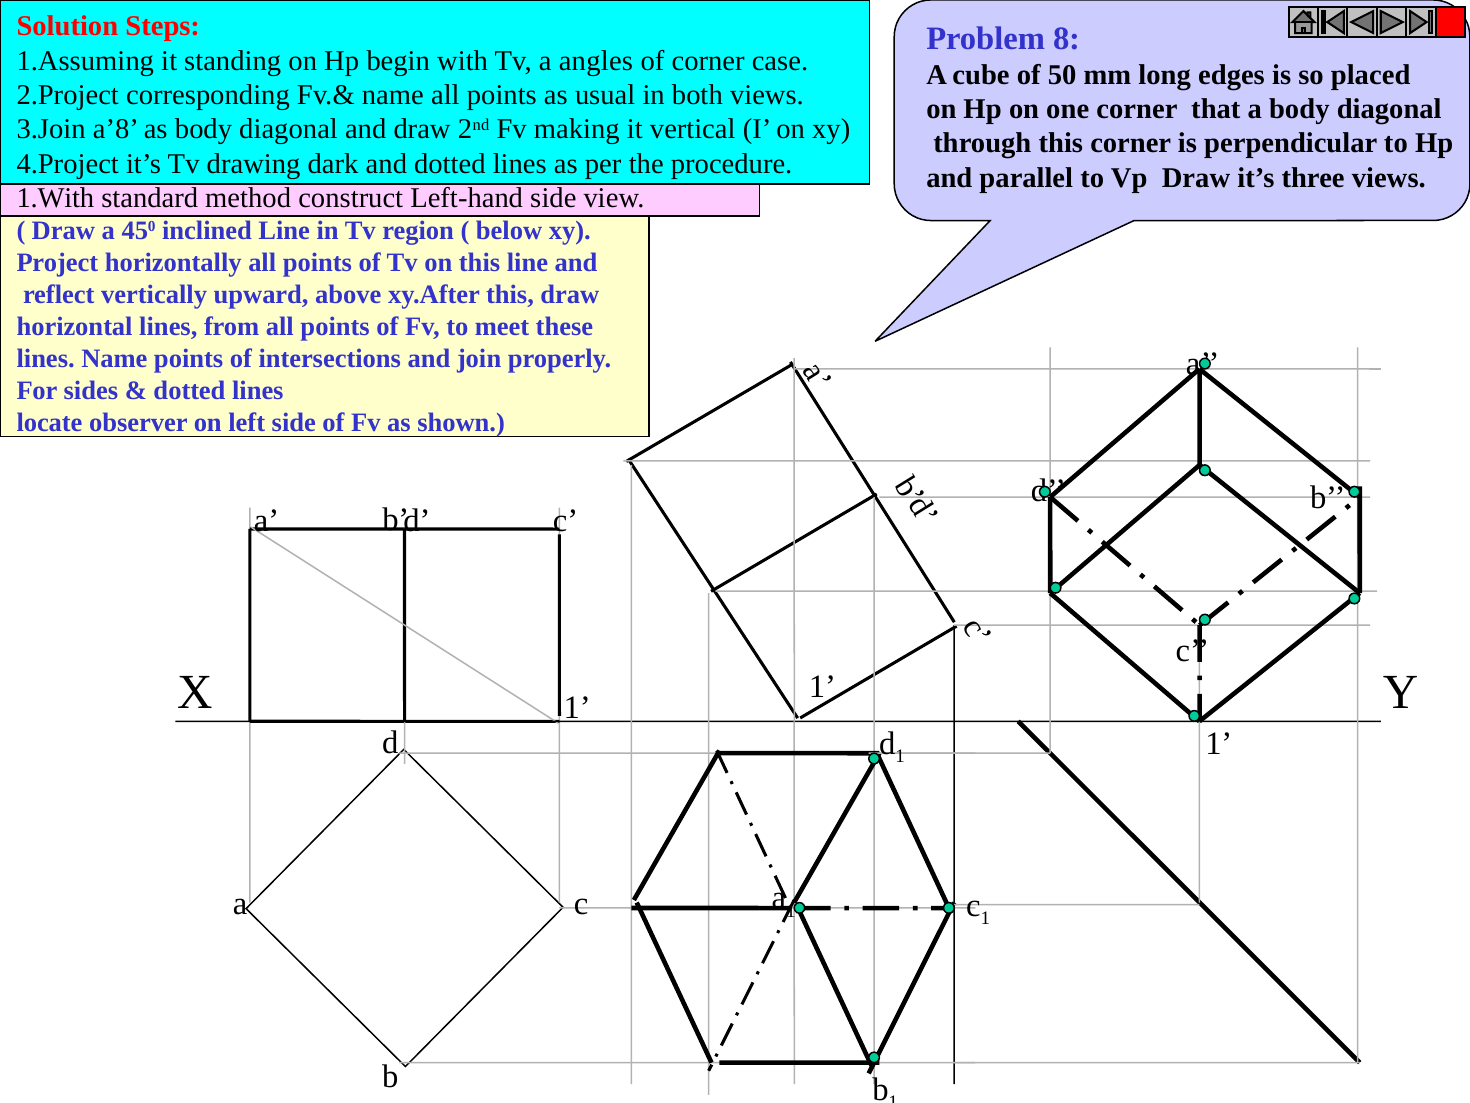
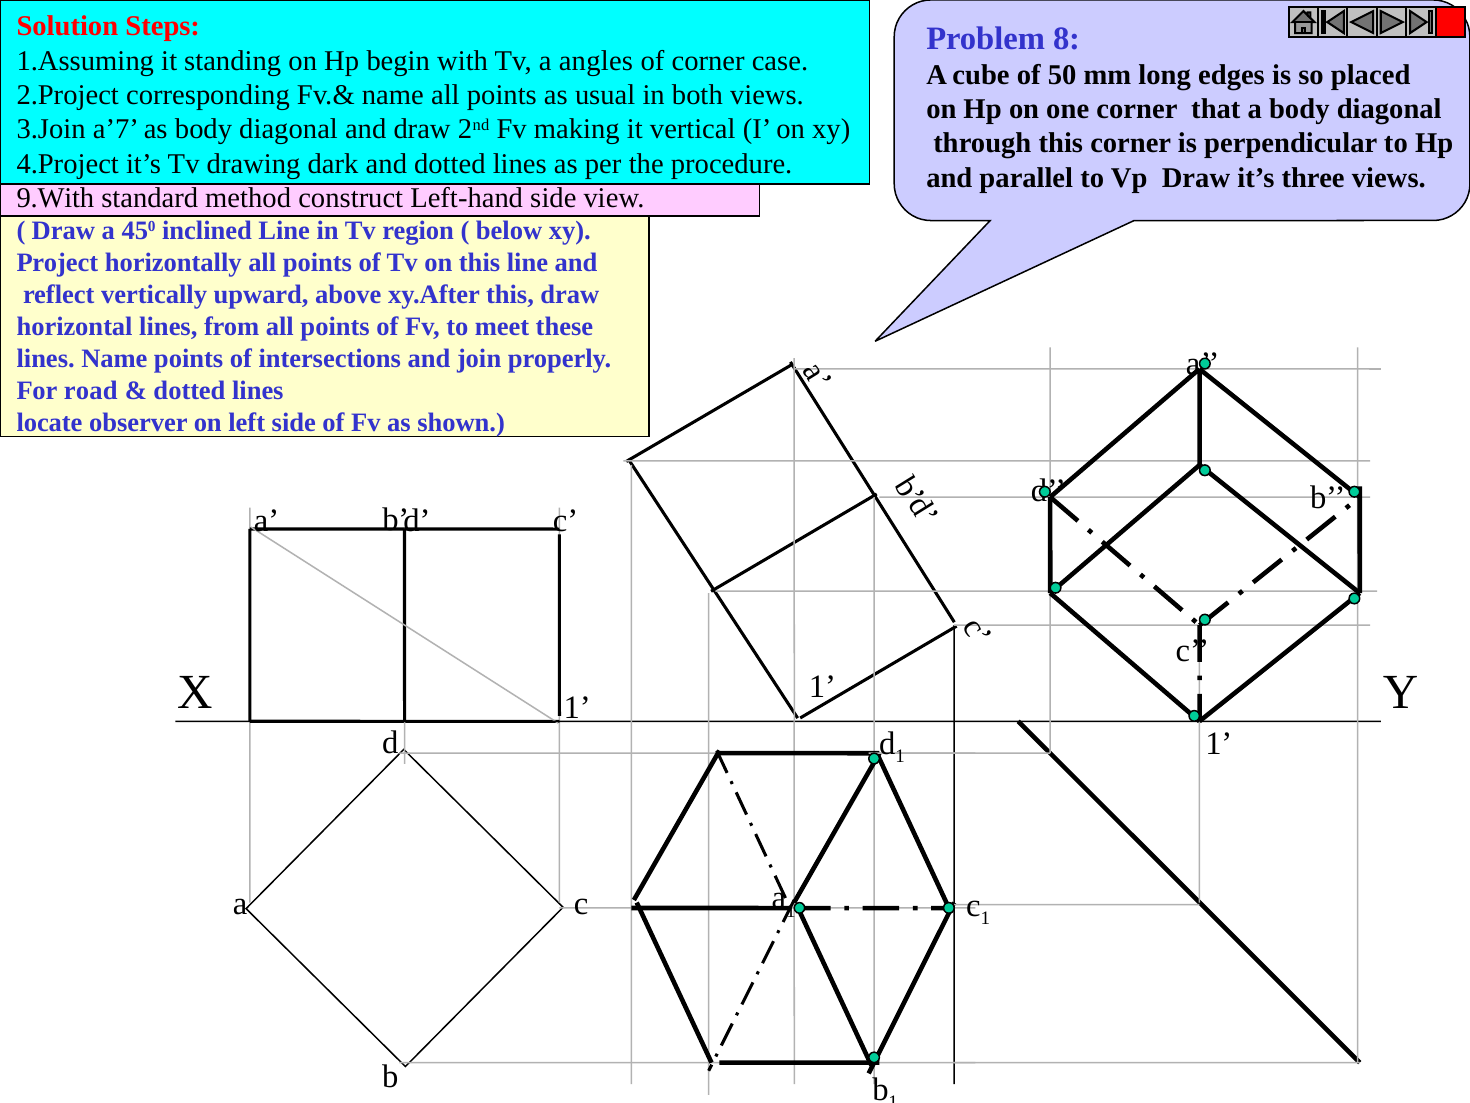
a’8: a’8 -> a’7
1.With: 1.With -> 9.With
sides: sides -> road
